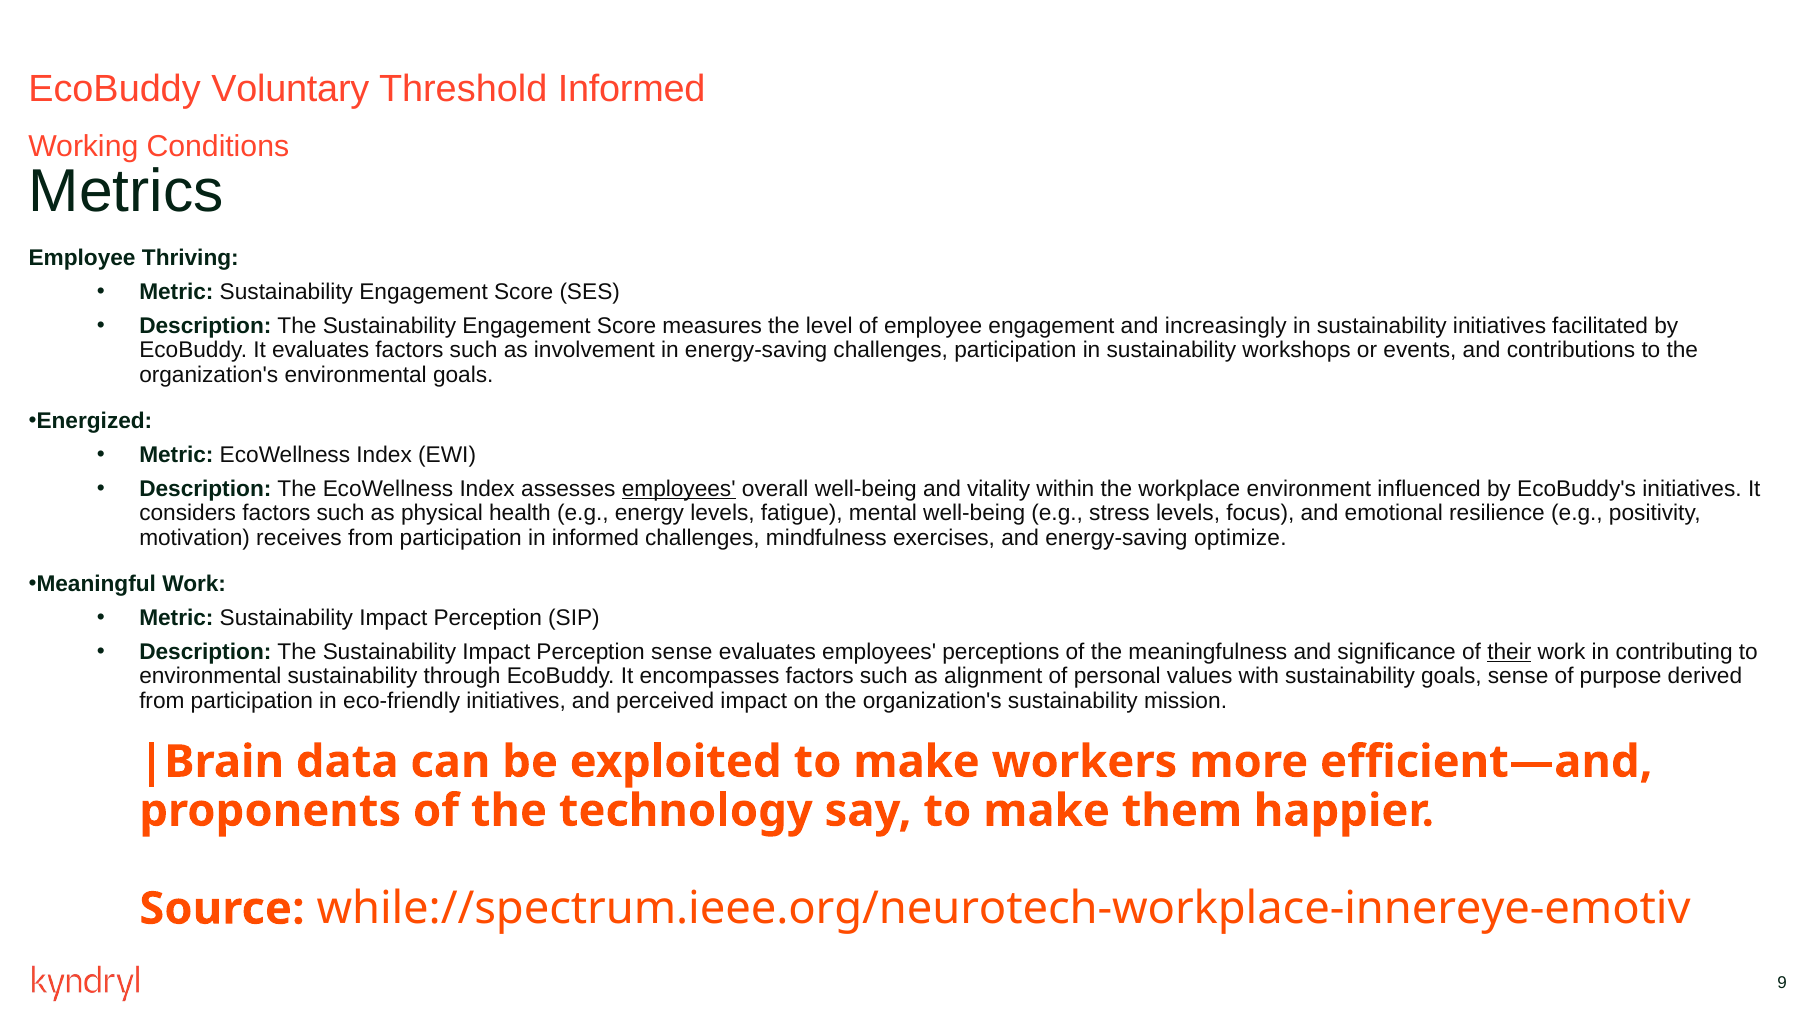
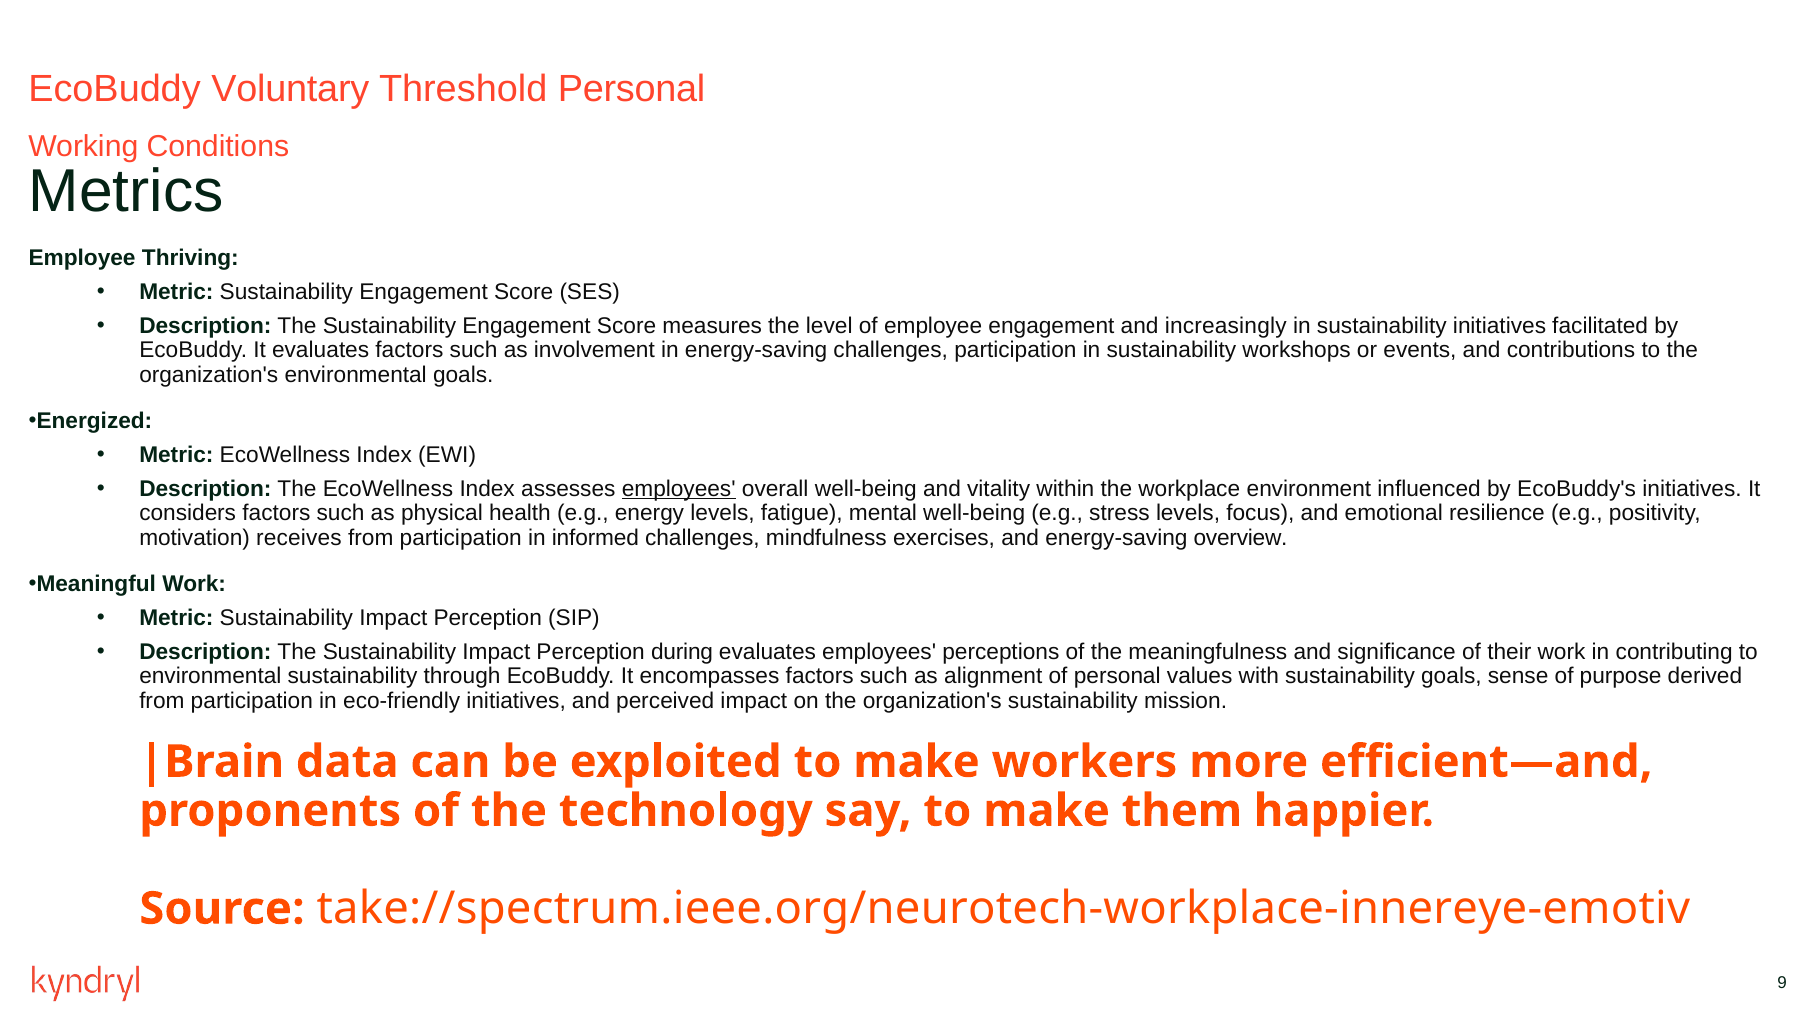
Threshold Informed: Informed -> Personal
optimize: optimize -> overview
Perception sense: sense -> during
their underline: present -> none
while://spectrum.ieee.org/neurotech-workplace-innereye-emotiv: while://spectrum.ieee.org/neurotech-workplace-innereye-emotiv -> take://spectrum.ieee.org/neurotech-workplace-innereye-emotiv
